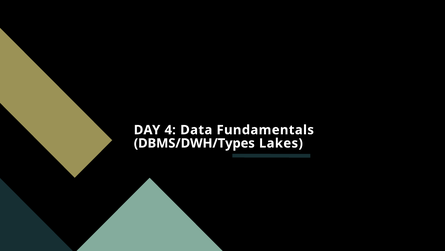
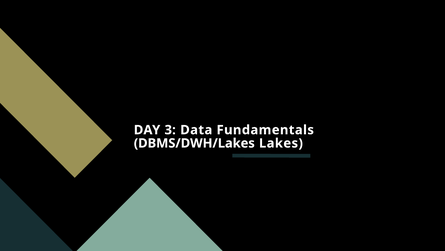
4: 4 -> 3
DBMS/DWH/Types: DBMS/DWH/Types -> DBMS/DWH/Lakes
